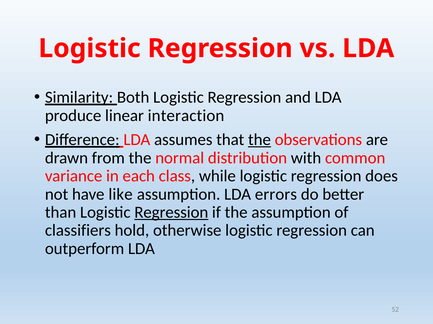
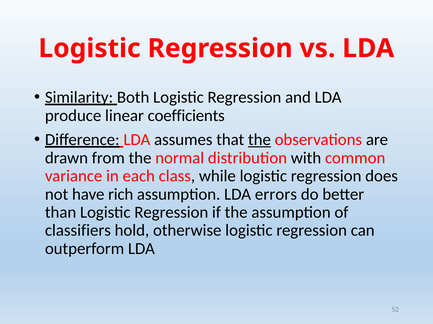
interaction: interaction -> coefficients
like: like -> rich
Regression at (171, 213) underline: present -> none
